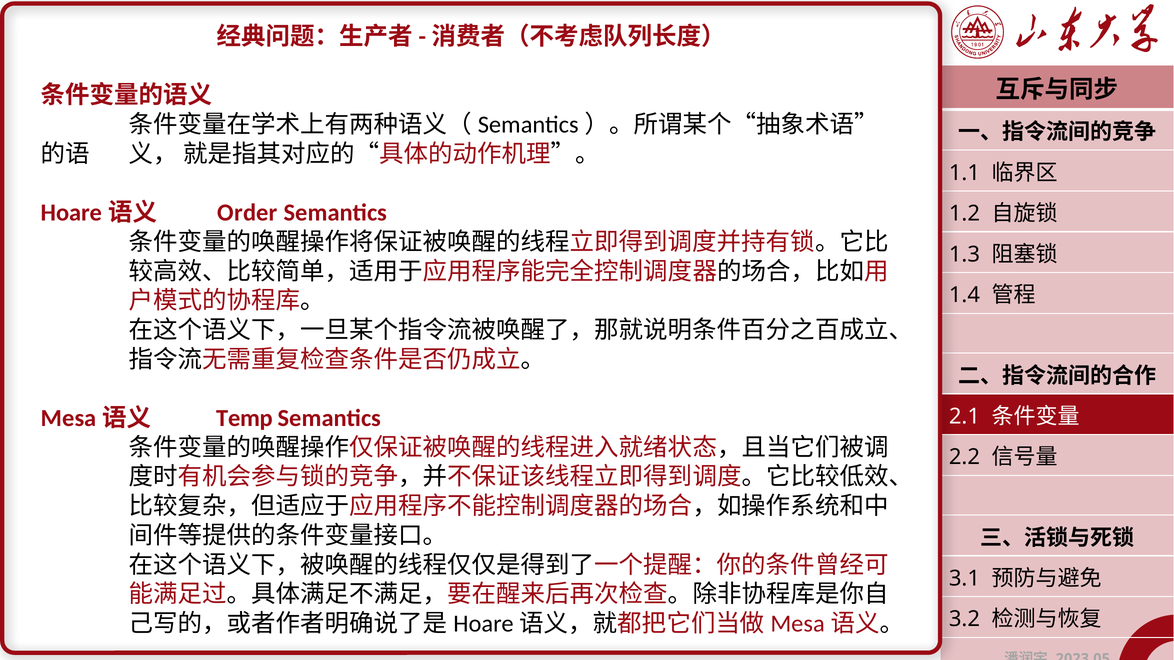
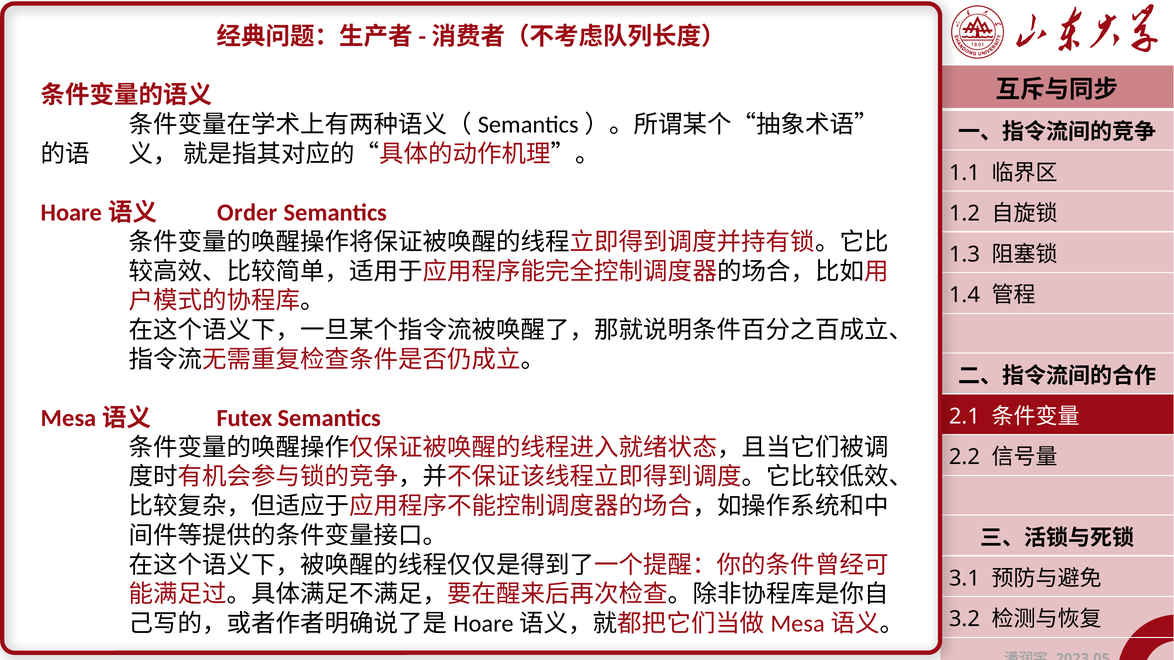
Temp: Temp -> Futex
